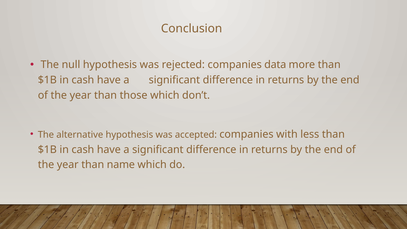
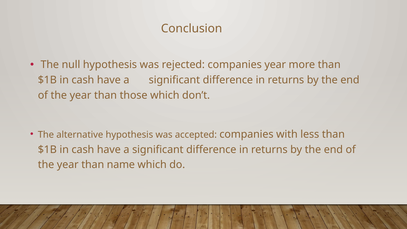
companies data: data -> year
